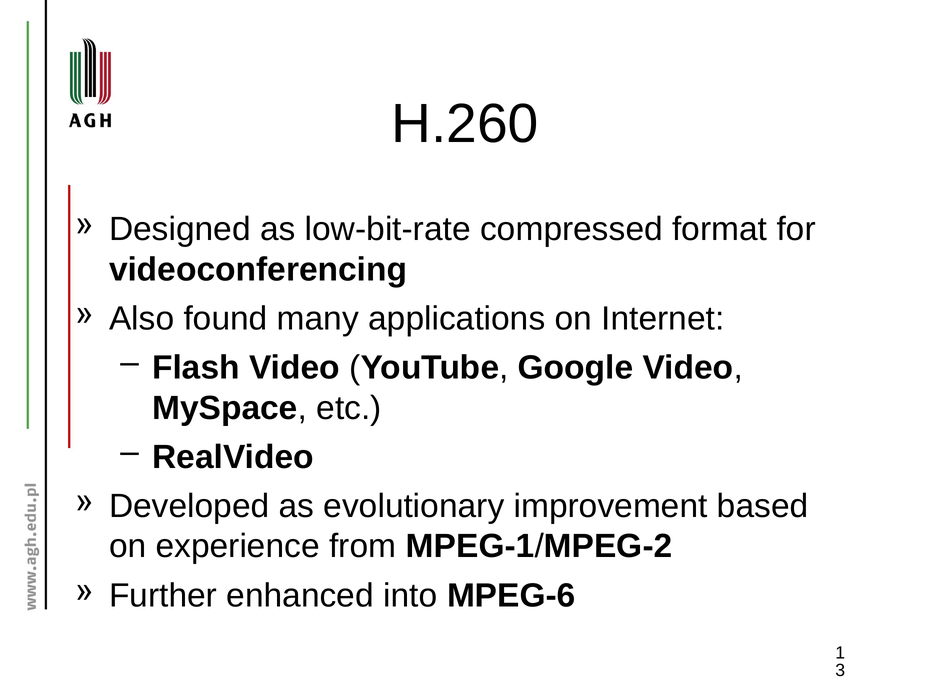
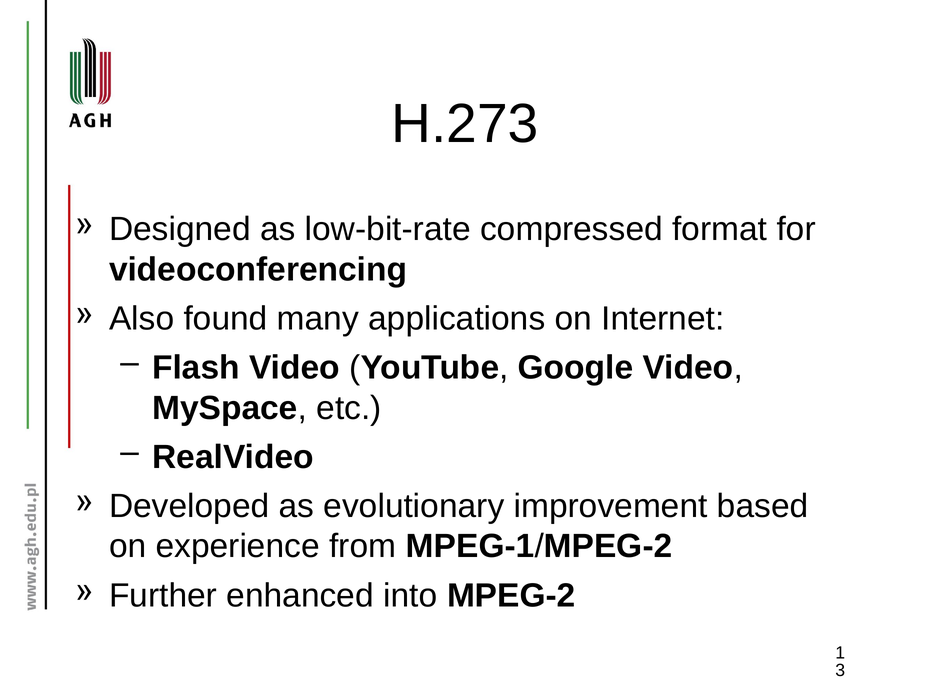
H.260: H.260 -> H.273
MPEG-6: MPEG-6 -> MPEG-2
